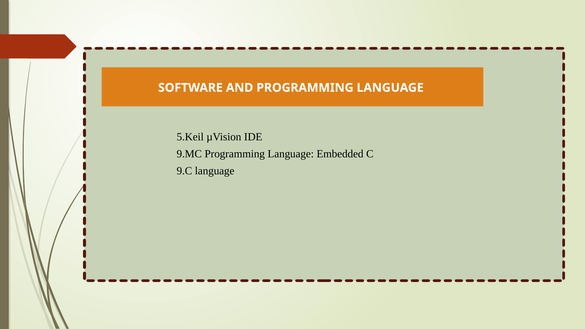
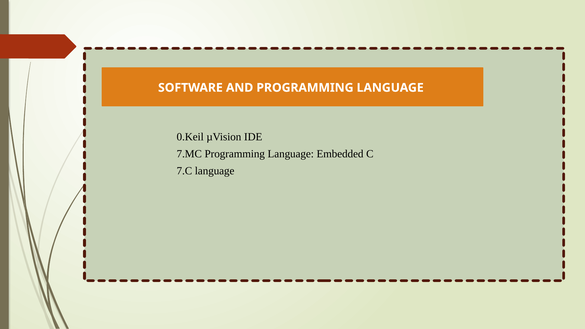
5.Keil: 5.Keil -> 0.Keil
9.MC: 9.MC -> 7.MC
9.C: 9.C -> 7.C
